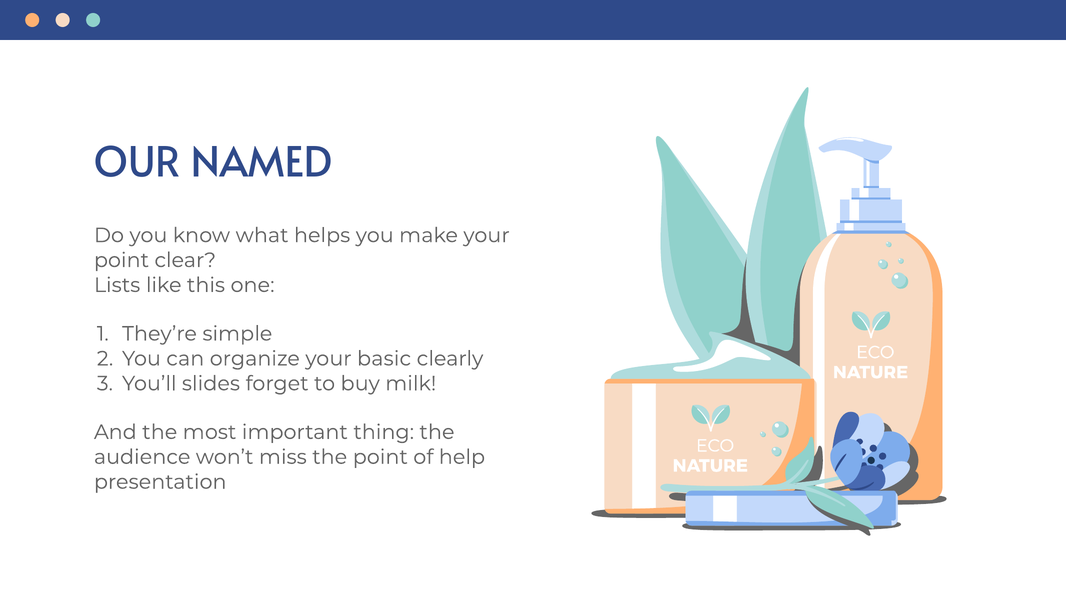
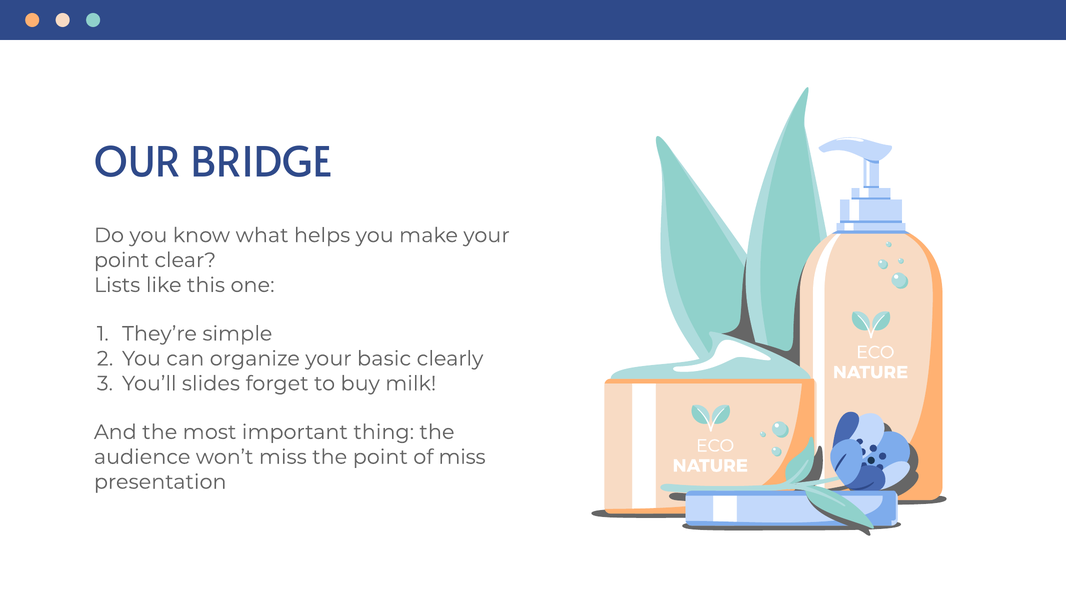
NAMED: NAMED -> BRIDGE
of help: help -> miss
